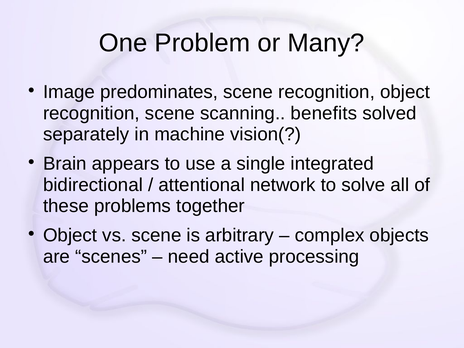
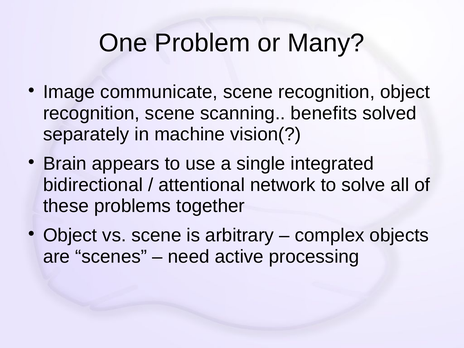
predominates: predominates -> communicate
